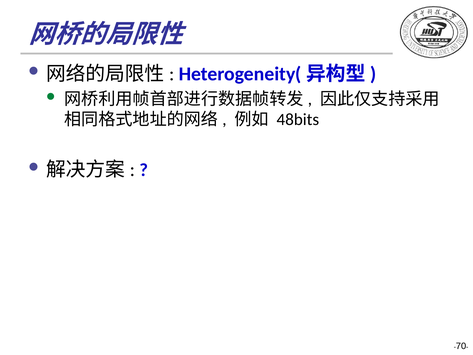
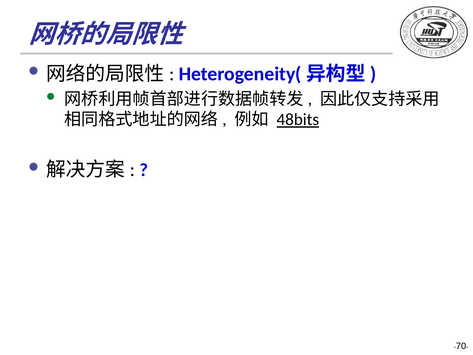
48bits underline: none -> present
